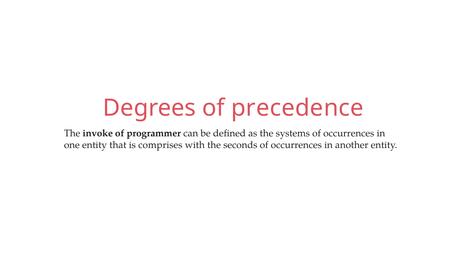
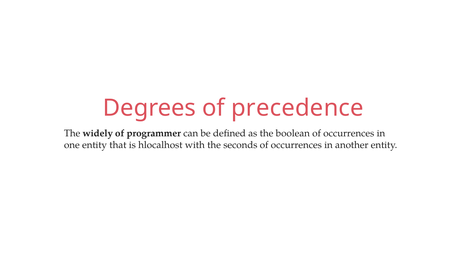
invoke: invoke -> widely
systems: systems -> boolean
comprises: comprises -> hlocalhost
